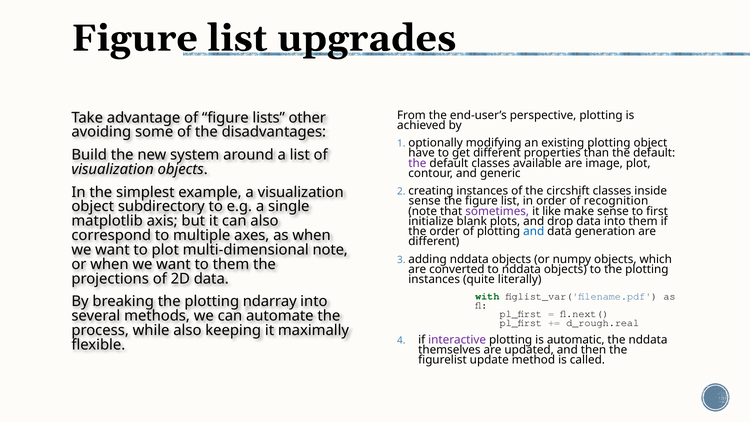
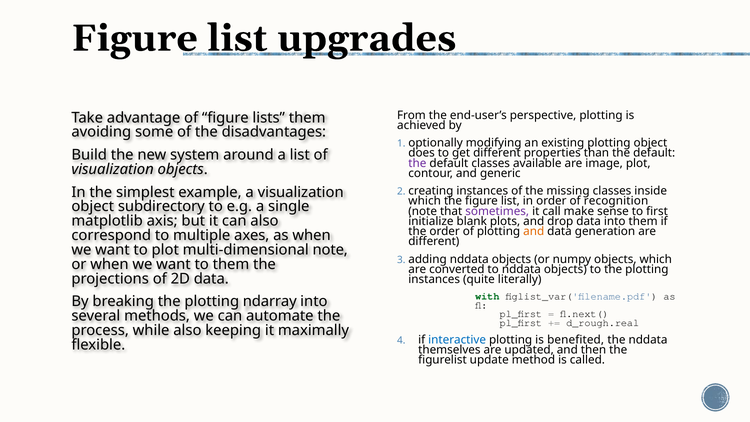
lists other: other -> them
have: have -> does
circshift: circshift -> missing
sense at (425, 201): sense -> which
like: like -> call
and at (534, 231) colour: blue -> orange
interactive colour: purple -> blue
automatic: automatic -> benefited
